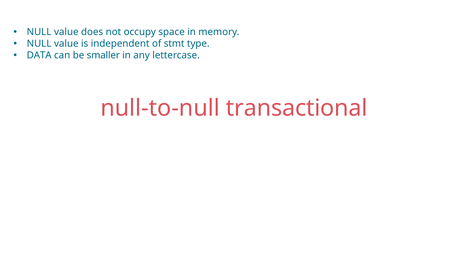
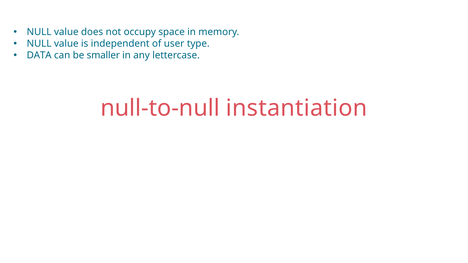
stmt: stmt -> user
transactional: transactional -> instantiation
